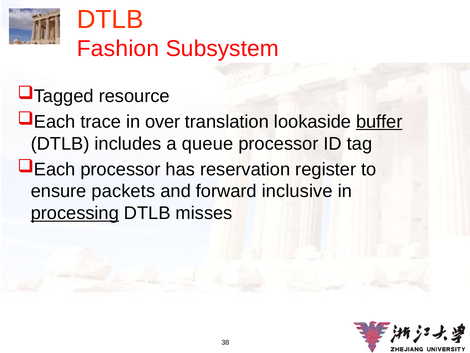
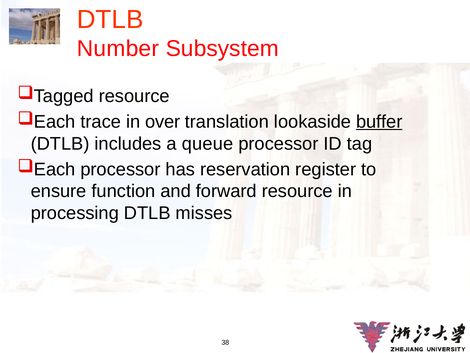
Fashion: Fashion -> Number
packets: packets -> function
forward inclusive: inclusive -> resource
processing underline: present -> none
